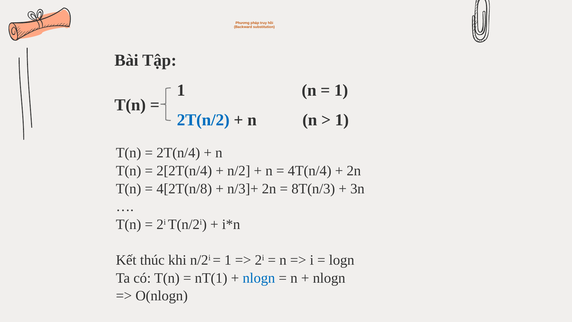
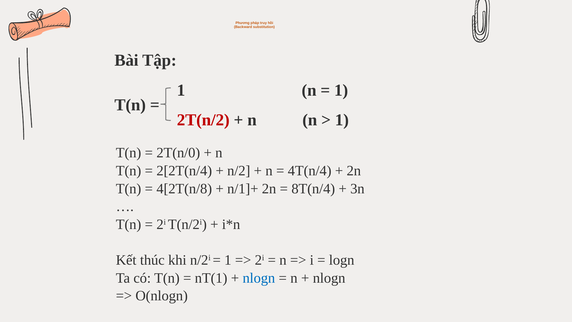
2T(n/2 colour: blue -> red
2T(n/4: 2T(n/4 -> 2T(n/0
n/3]+: n/3]+ -> n/1]+
8T(n/3: 8T(n/3 -> 8T(n/4
